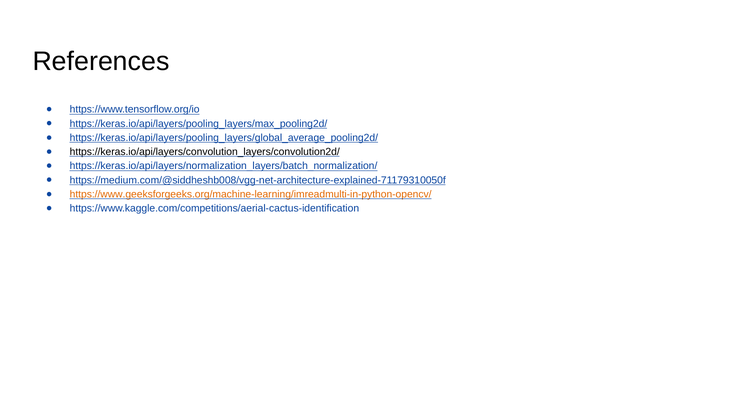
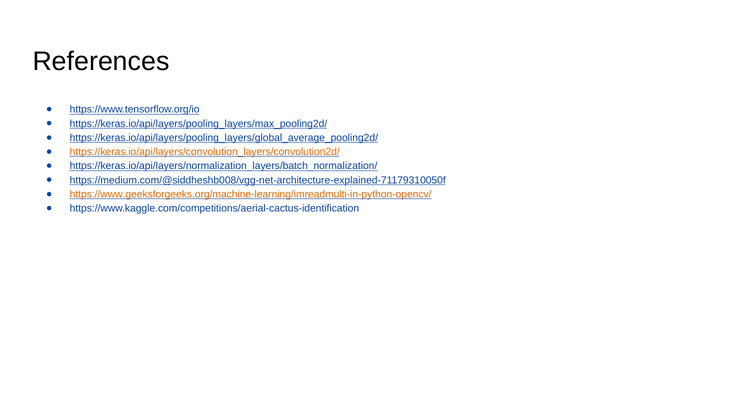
https://keras.io/api/layers/convolution_layers/convolution2d/ colour: black -> orange
